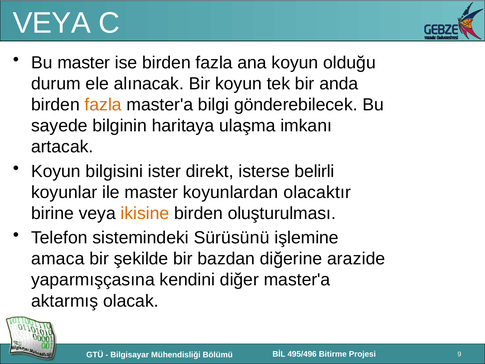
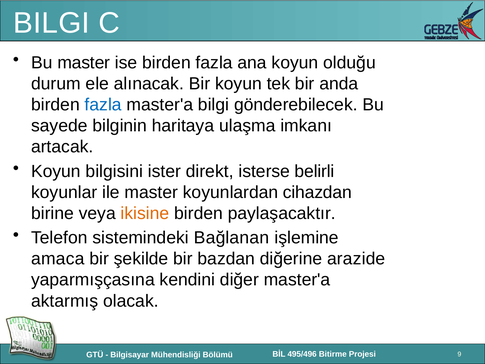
VEYA at (52, 23): VEYA -> BILGI
fazla at (103, 105) colour: orange -> blue
olacaktır: olacaktır -> cihazdan
oluşturulması: oluşturulması -> paylaşacaktır
Sürüsünü: Sürüsünü -> Bağlanan
